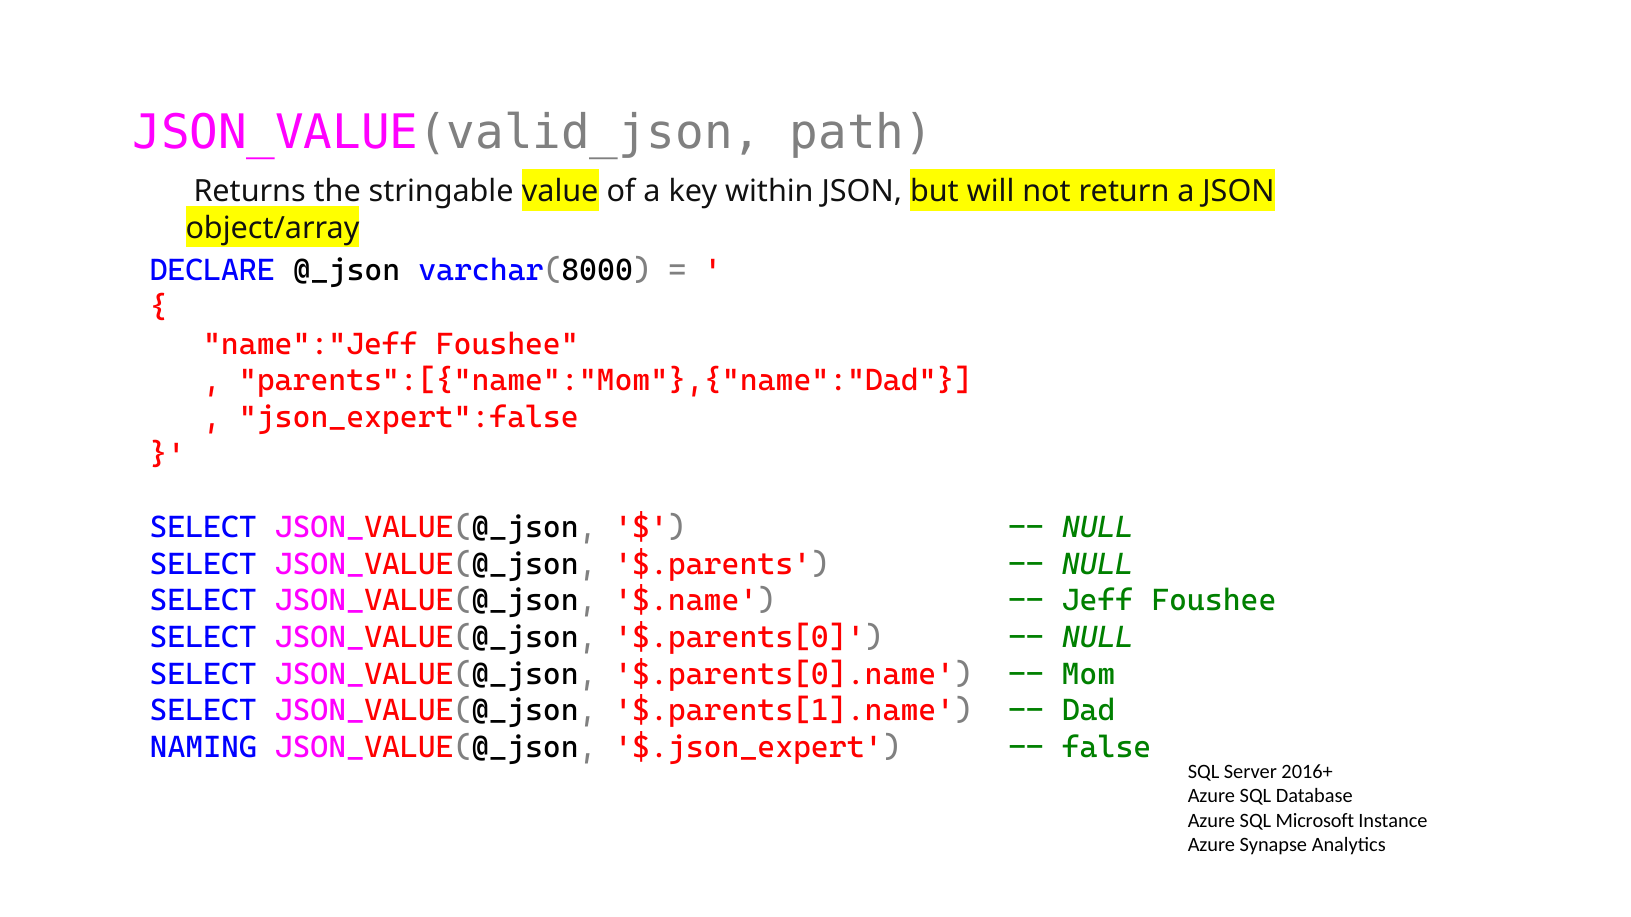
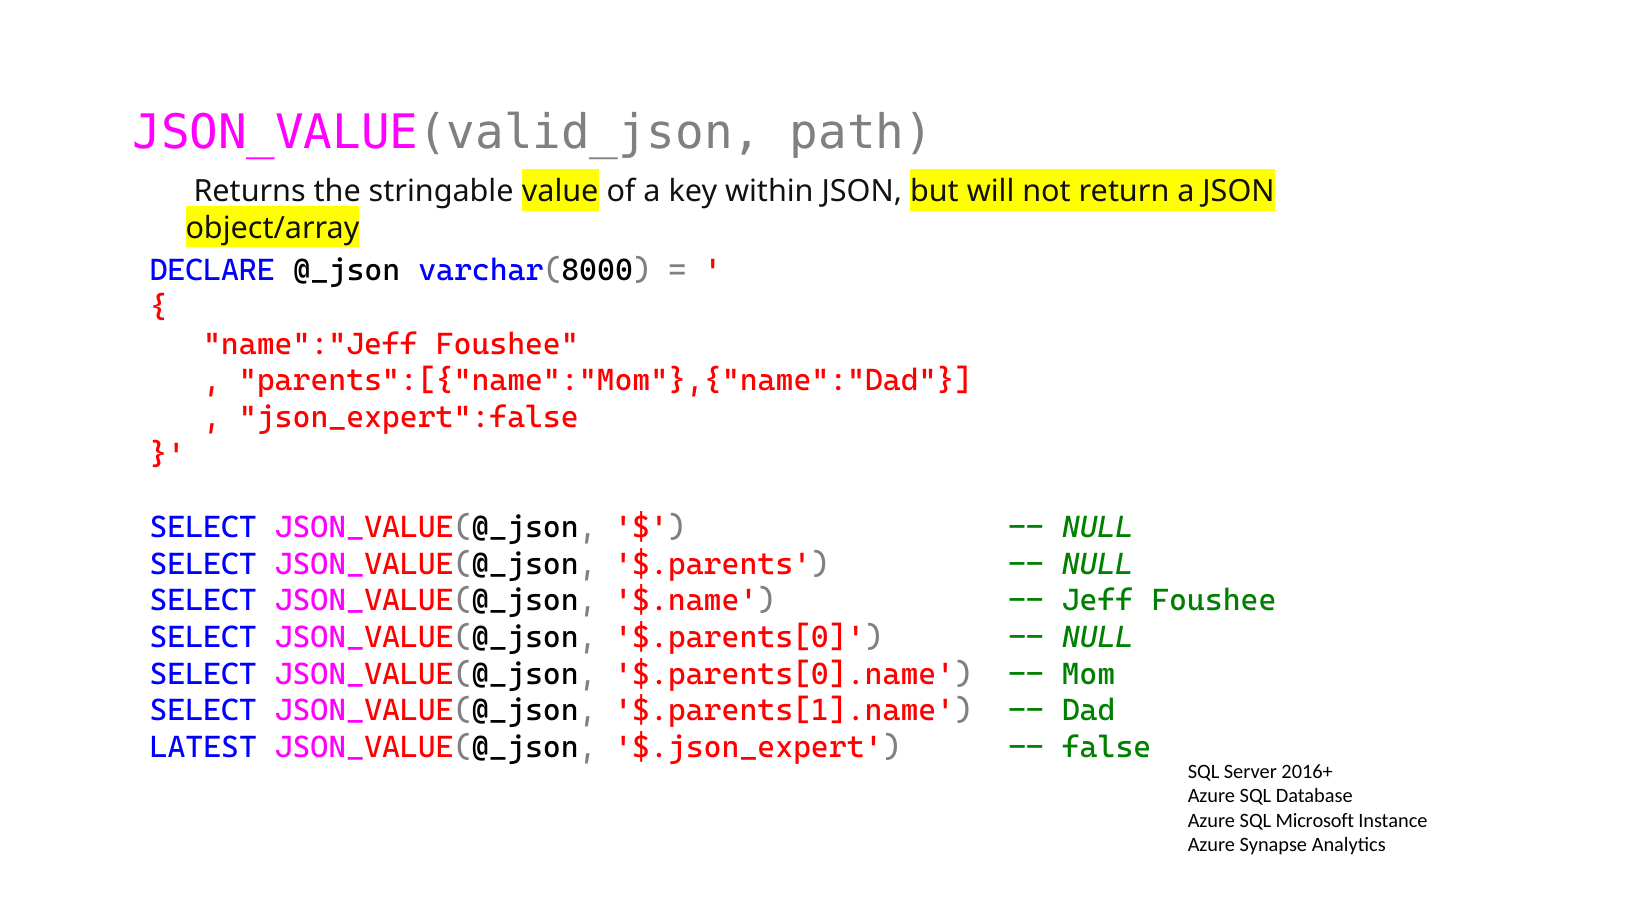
NAMING: NAMING -> LATEST
